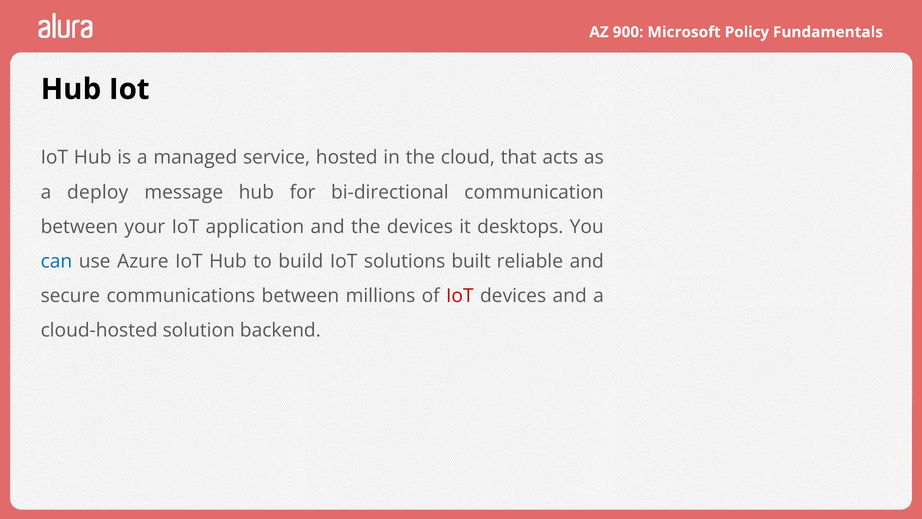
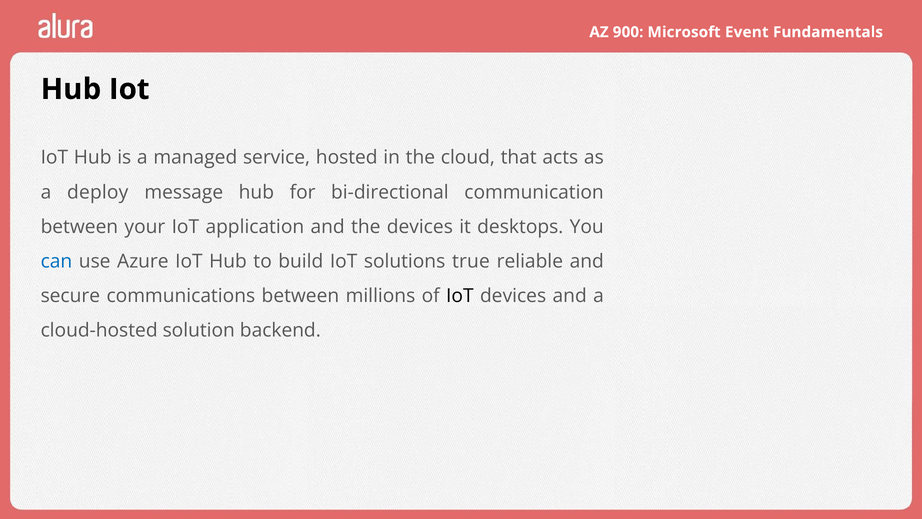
Policy: Policy -> Event
built: built -> true
IoT at (460, 296) colour: red -> black
